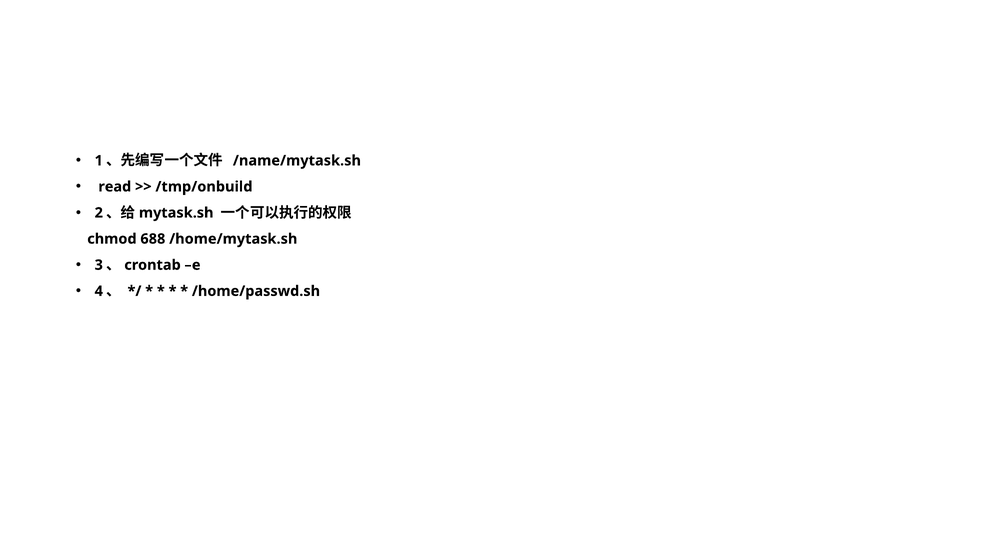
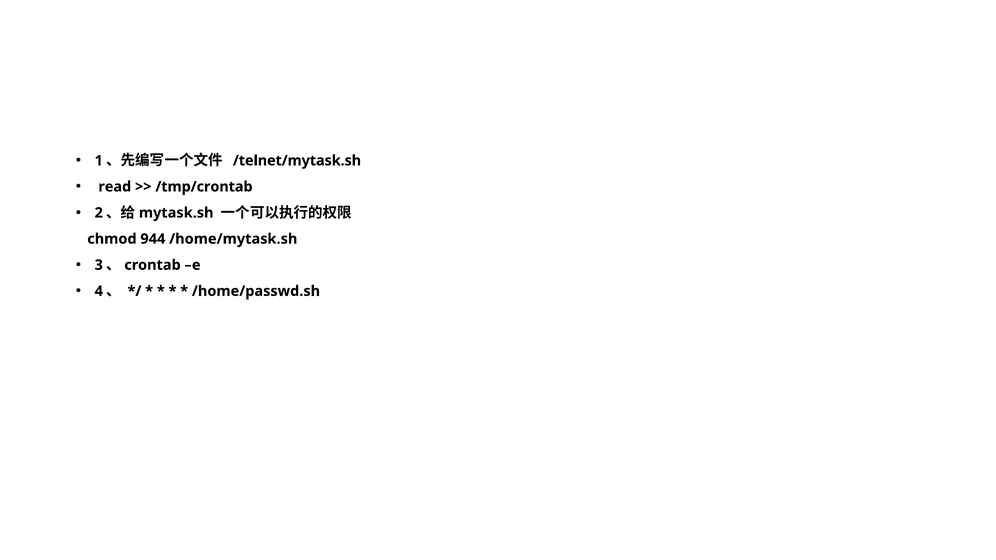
/name/mytask.sh: /name/mytask.sh -> /telnet/mytask.sh
/tmp/onbuild: /tmp/onbuild -> /tmp/crontab
688: 688 -> 944
